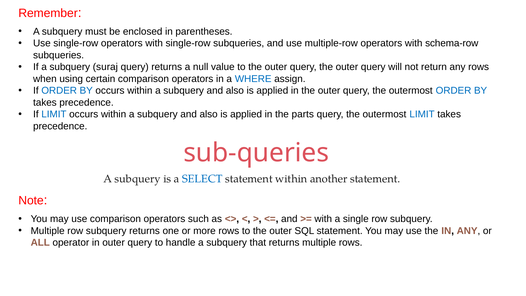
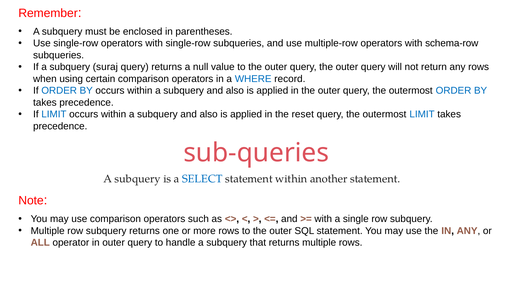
assign: assign -> record
parts: parts -> reset
